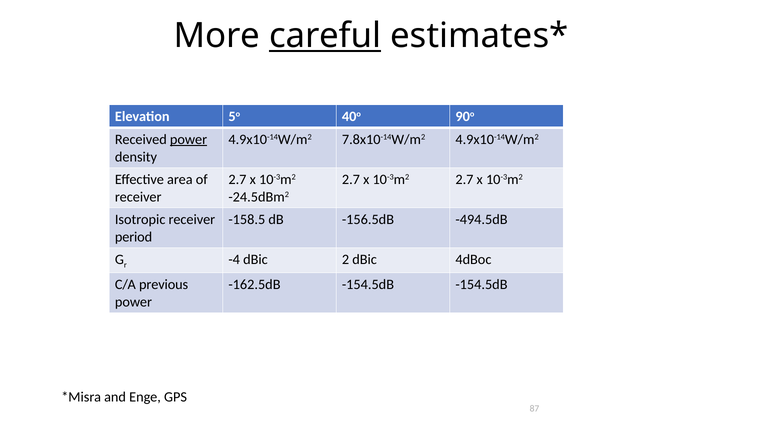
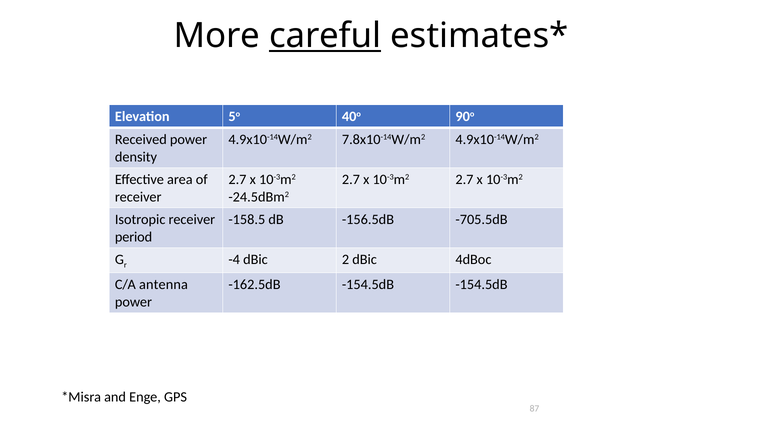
power at (189, 140) underline: present -> none
-494.5dB: -494.5dB -> -705.5dB
previous: previous -> antenna
